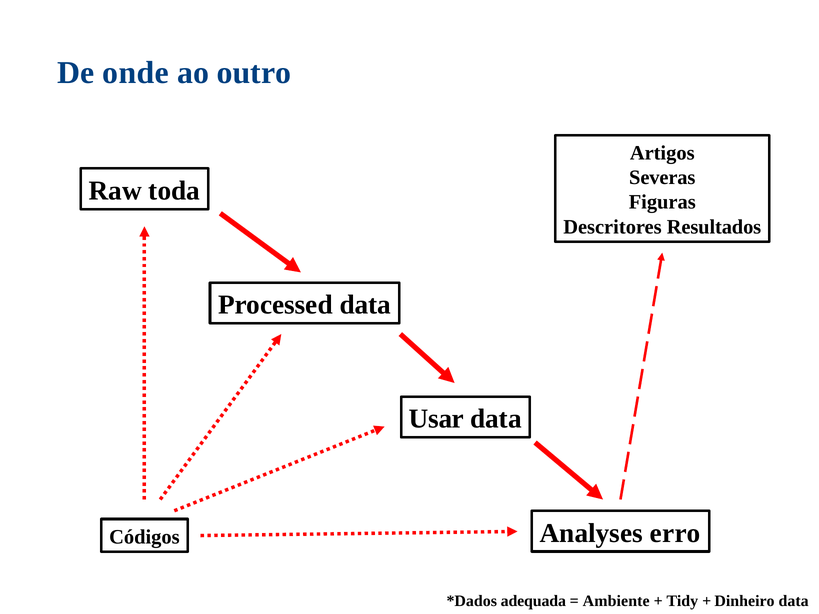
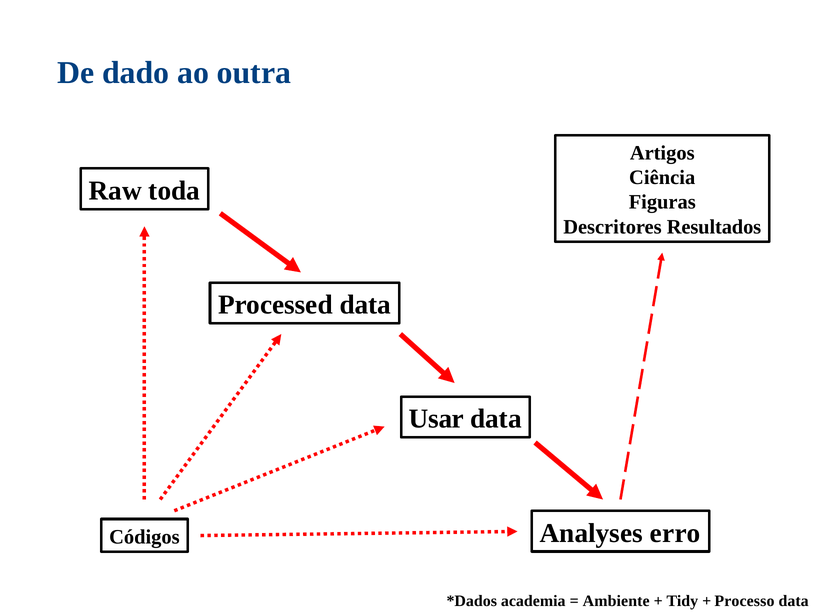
onde: onde -> dado
outro: outro -> outra
Severas: Severas -> Ciência
adequada: adequada -> academia
Dinheiro: Dinheiro -> Processo
